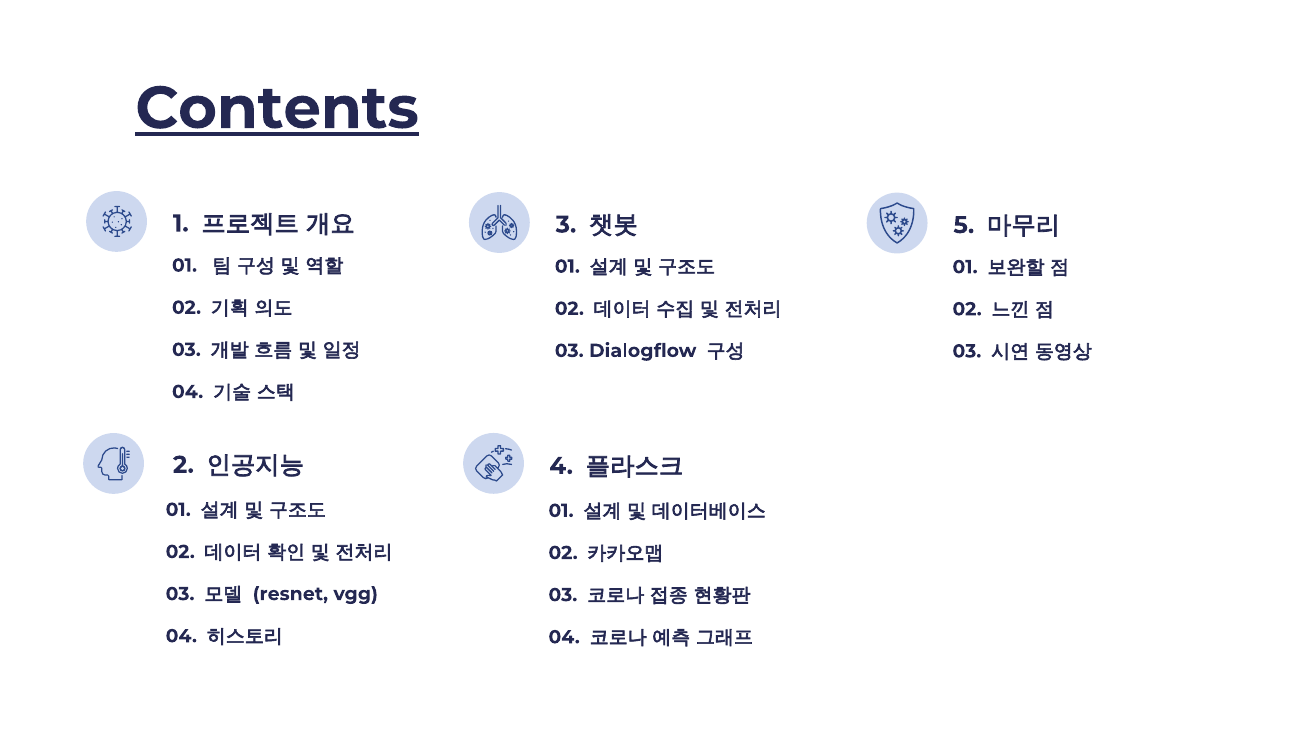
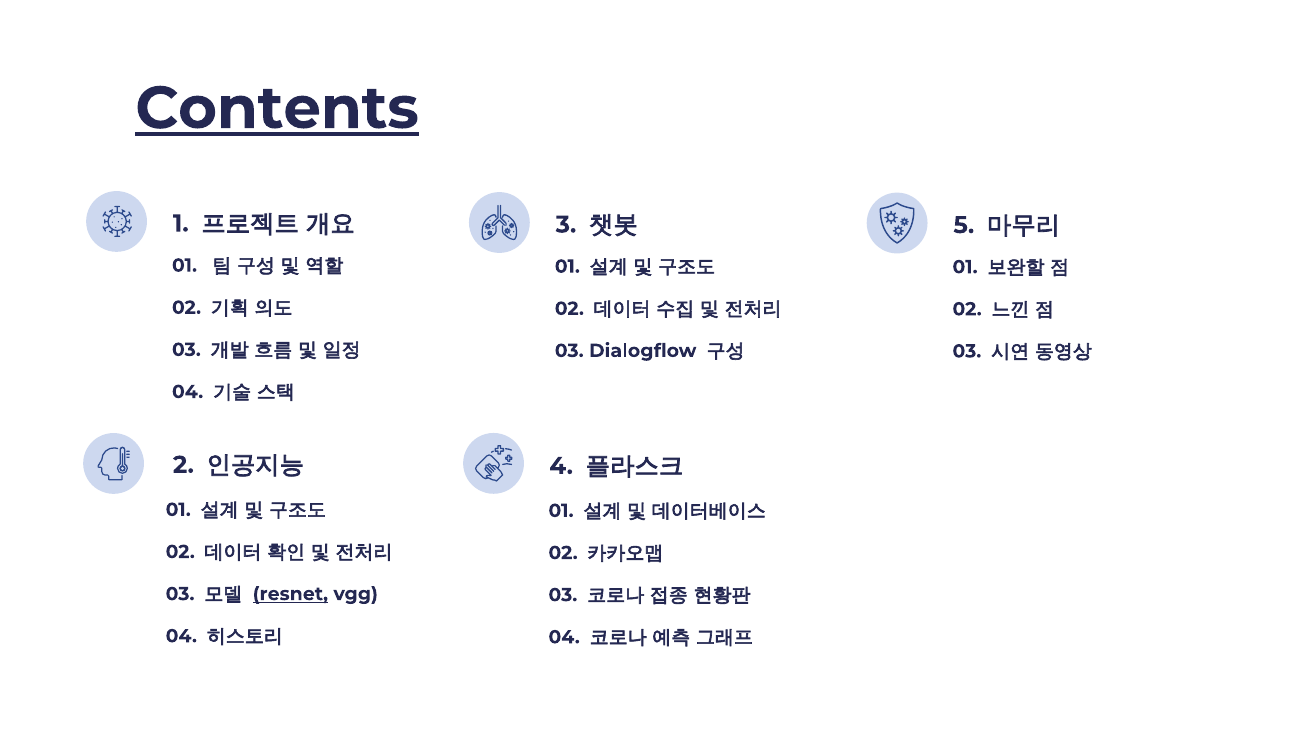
resnet underline: none -> present
